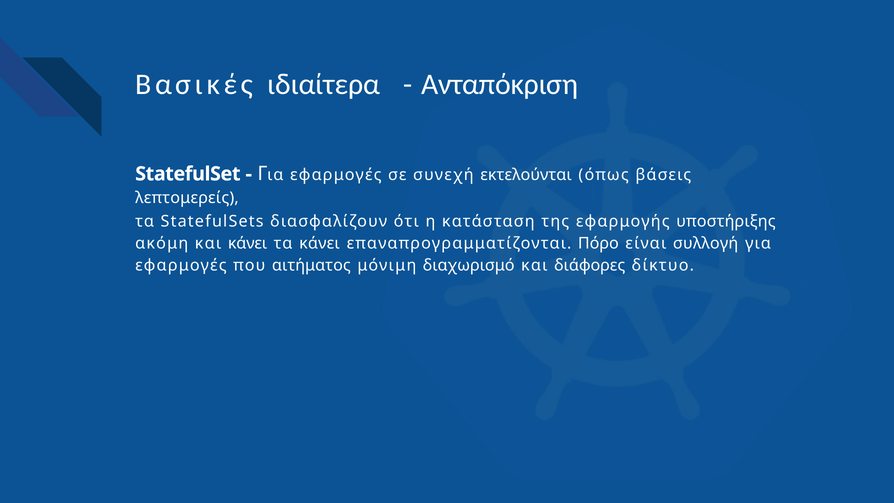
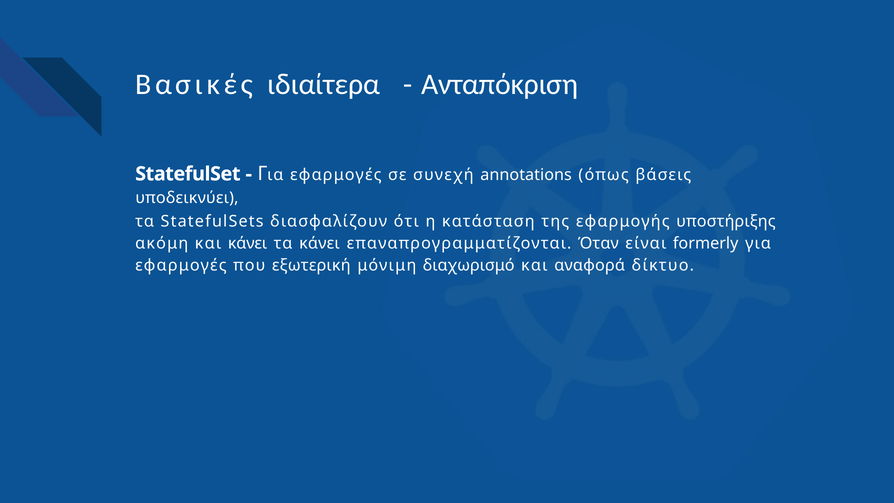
εκτελούνται: εκτελούνται -> annotations
λεπτομερείς: λεπτομερείς -> υποδεικνύει
Πόρο: Πόρο -> Όταν
συλλογή: συλλογή -> formerly
αιτήματος: αιτήματος -> εξωτερική
διάφορες: διάφορες -> αναφορά
